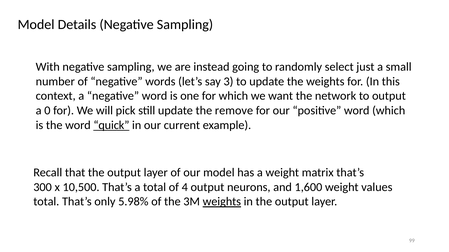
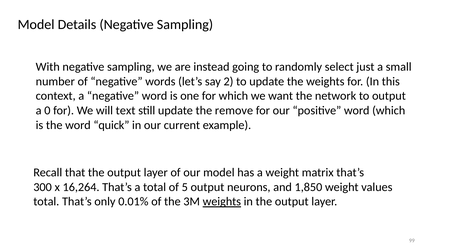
3: 3 -> 2
pick: pick -> text
quick underline: present -> none
10,500: 10,500 -> 16,264
4: 4 -> 5
1,600: 1,600 -> 1,850
5.98%: 5.98% -> 0.01%
